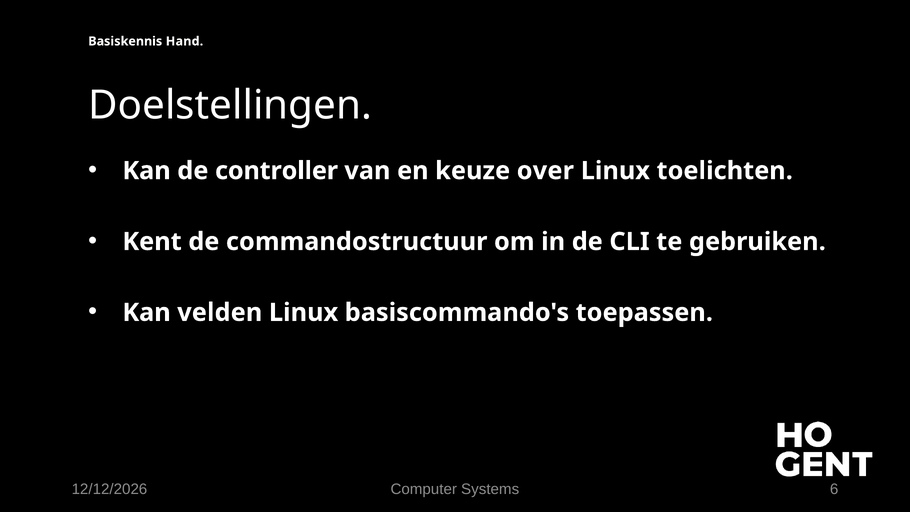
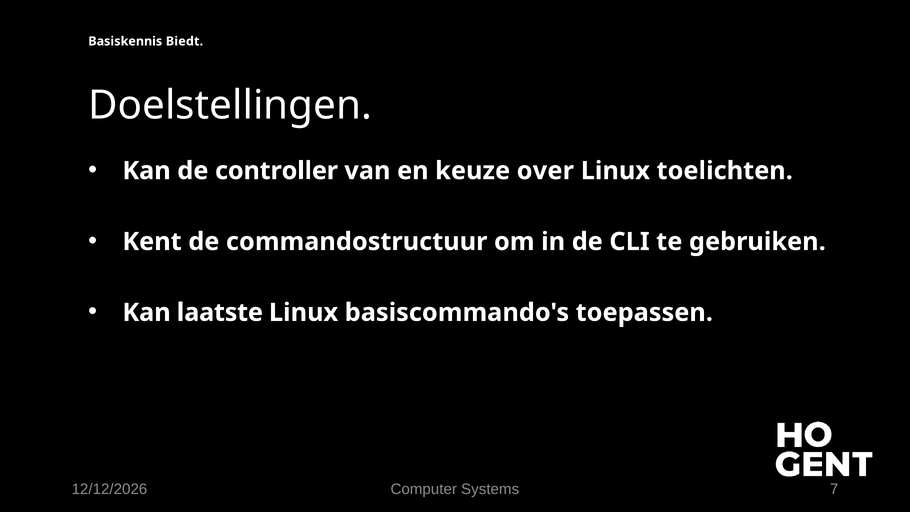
Hand: Hand -> Biedt
velden: velden -> laatste
6: 6 -> 7
